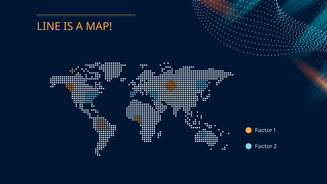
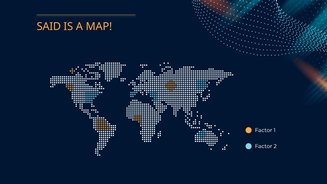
LINE: LINE -> SAID
